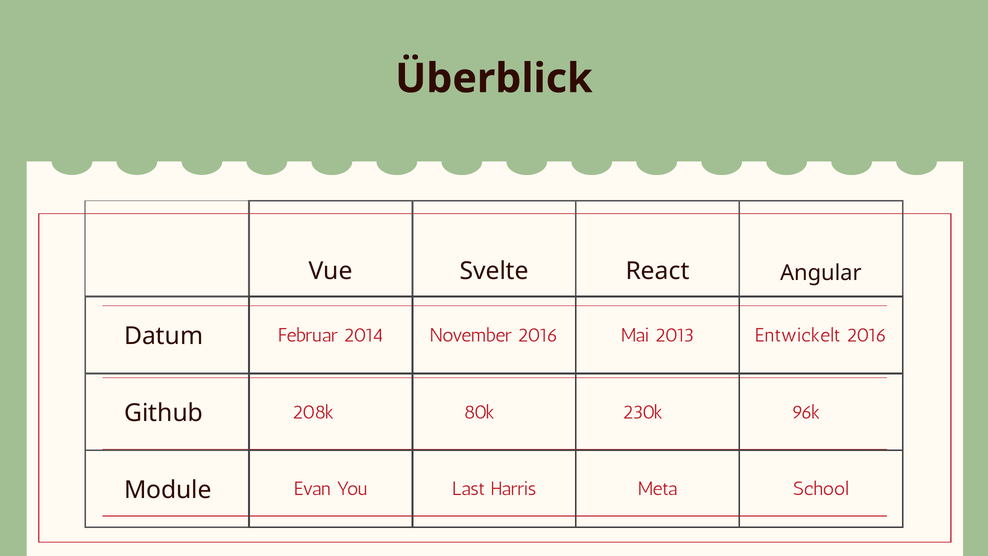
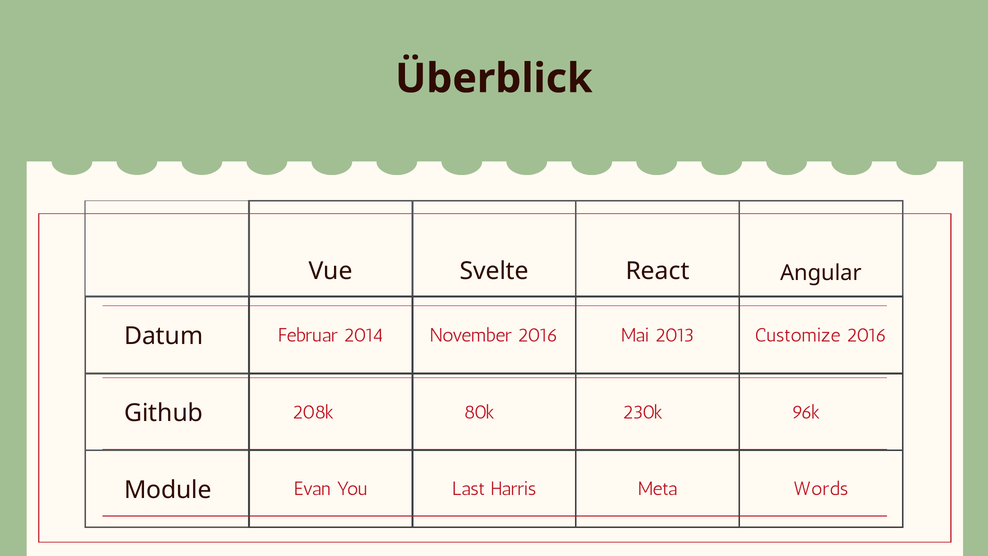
Entwickelt: Entwickelt -> Customize
School: School -> Words
